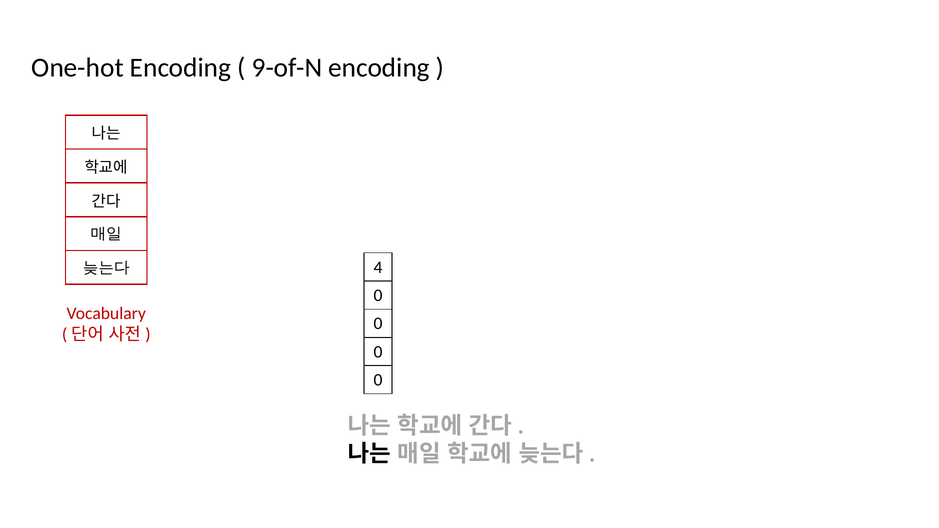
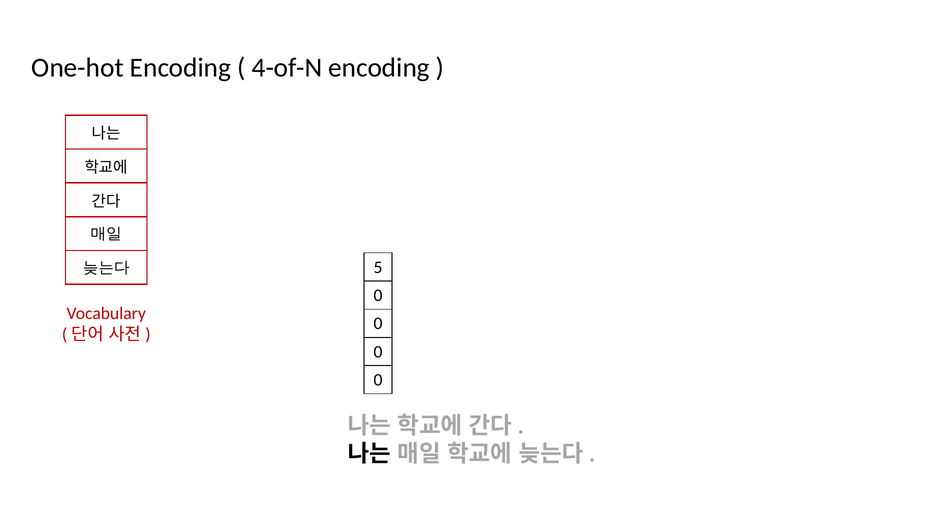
9-of-N: 9-of-N -> 4-of-N
4: 4 -> 5
